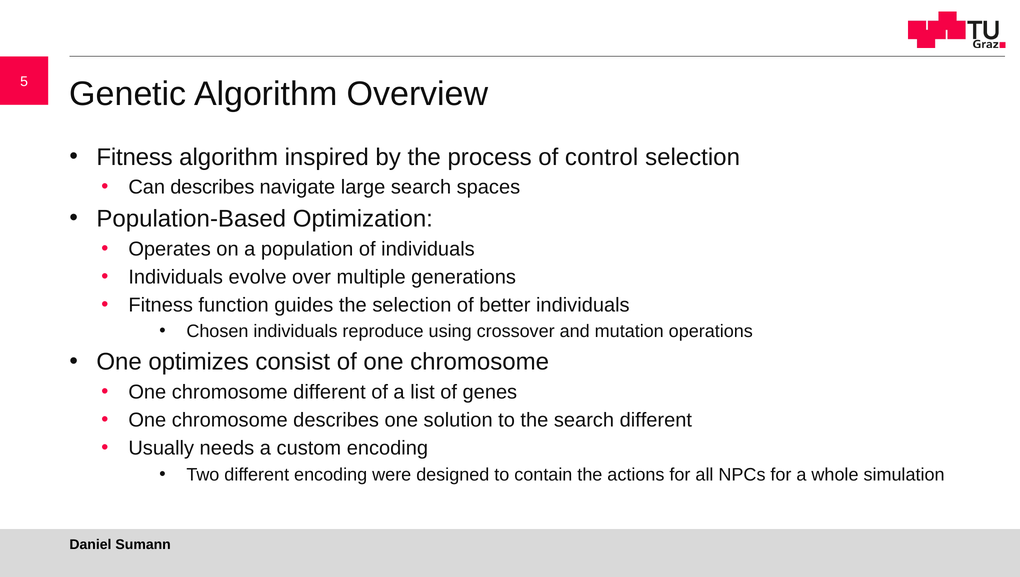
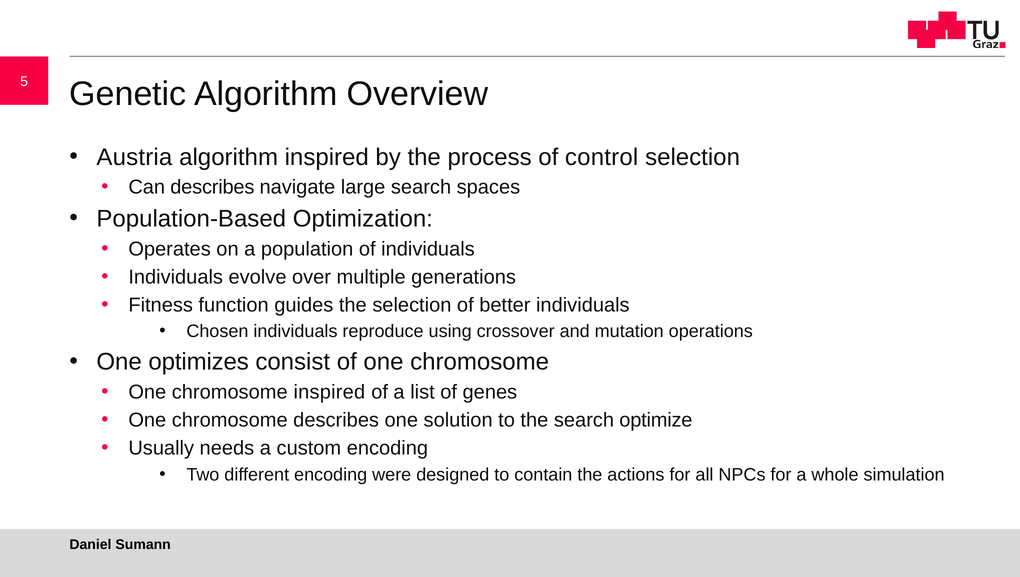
Fitness at (135, 157): Fitness -> Austria
chromosome different: different -> inspired
search different: different -> optimize
